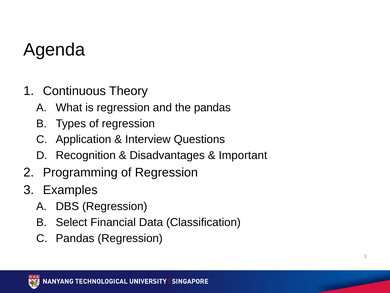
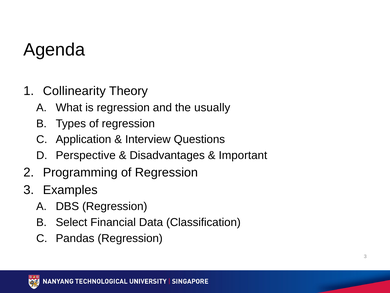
Continuous: Continuous -> Collinearity
the pandas: pandas -> usually
Recognition: Recognition -> Perspective
